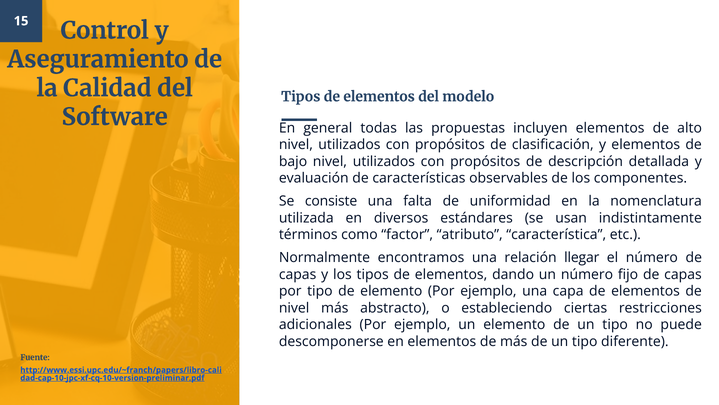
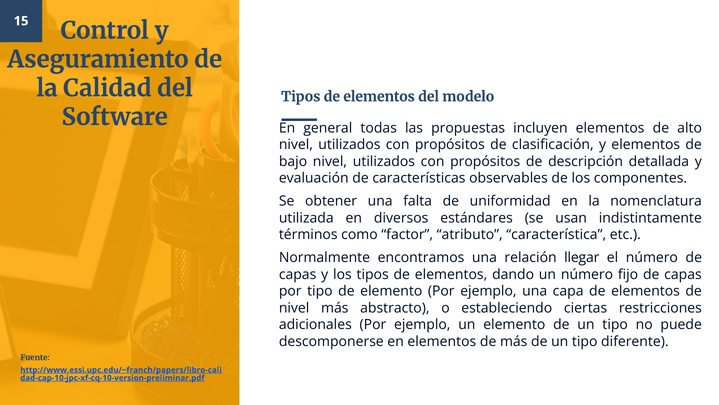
consiste: consiste -> obtener
